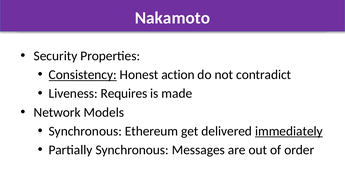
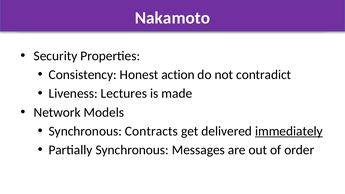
Consistency underline: present -> none
Requires: Requires -> Lectures
Ethereum: Ethereum -> Contracts
